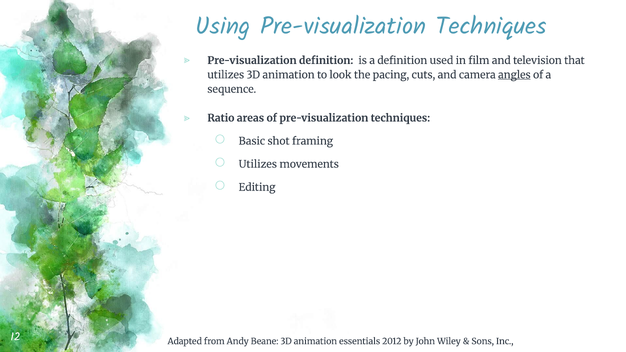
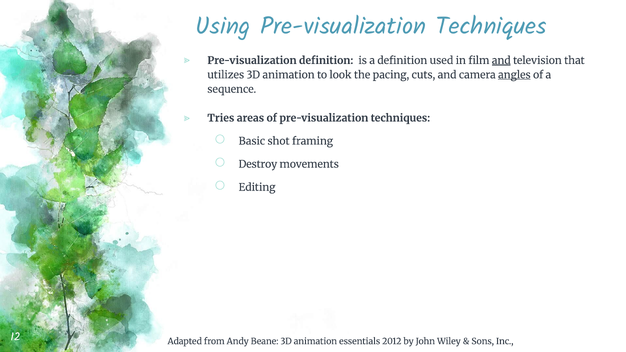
and at (501, 61) underline: none -> present
Ratio: Ratio -> Tries
Utilizes at (258, 164): Utilizes -> Destroy
